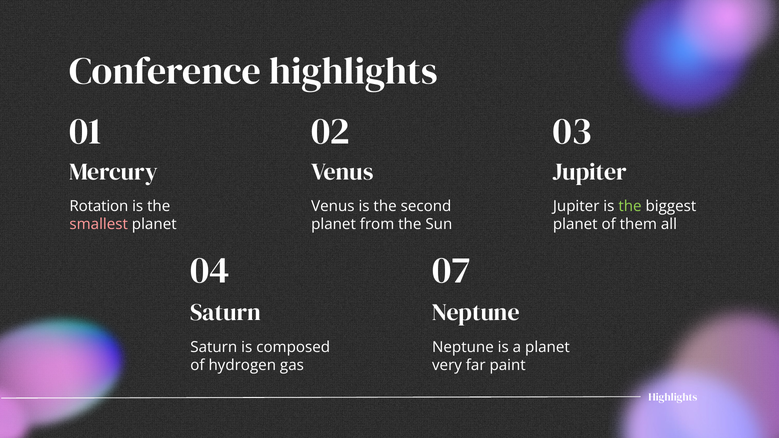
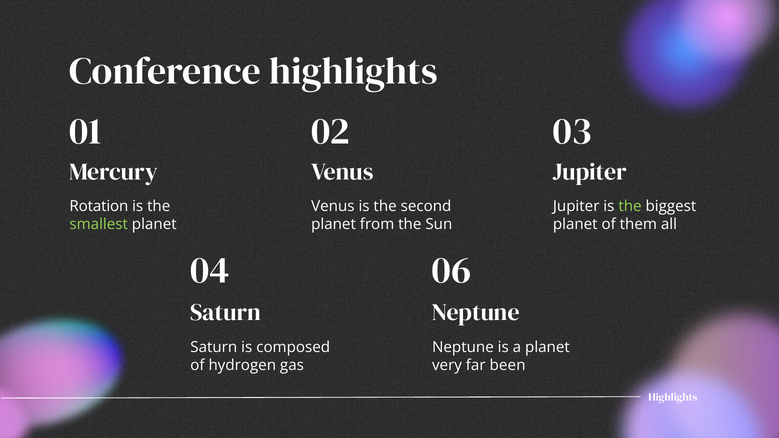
smallest colour: pink -> light green
07: 07 -> 06
paint: paint -> been
